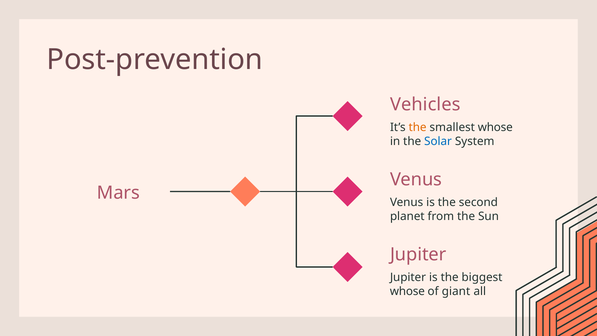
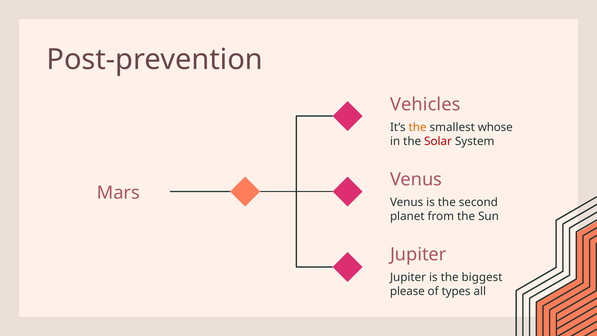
Solar colour: blue -> red
whose at (407, 291): whose -> please
giant: giant -> types
